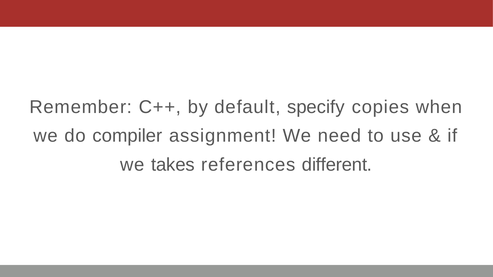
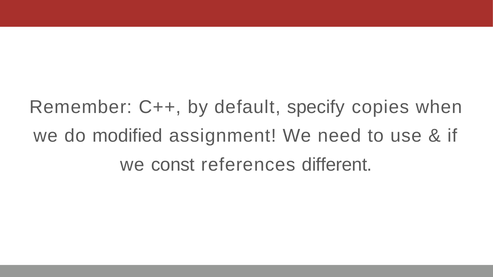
compiler: compiler -> modified
takes: takes -> const
